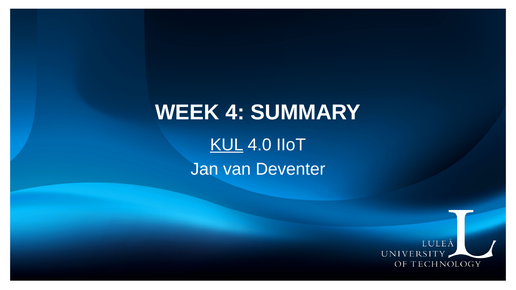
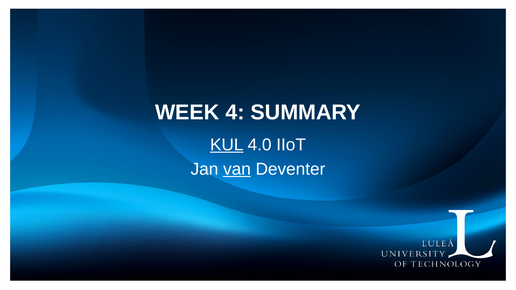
van underline: none -> present
